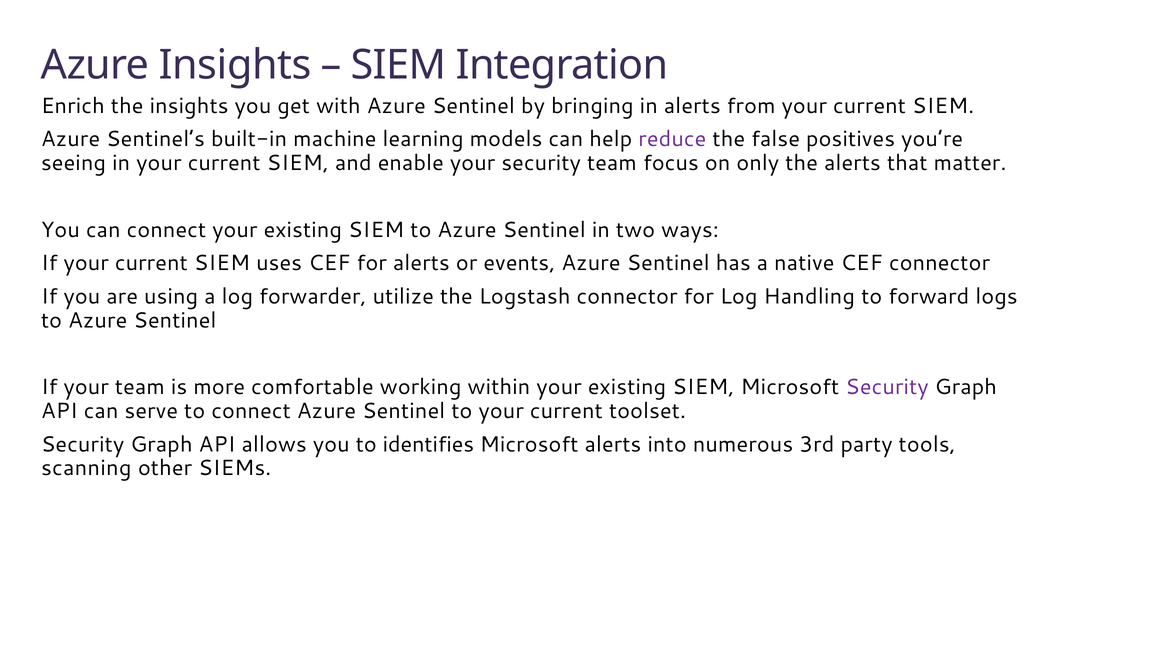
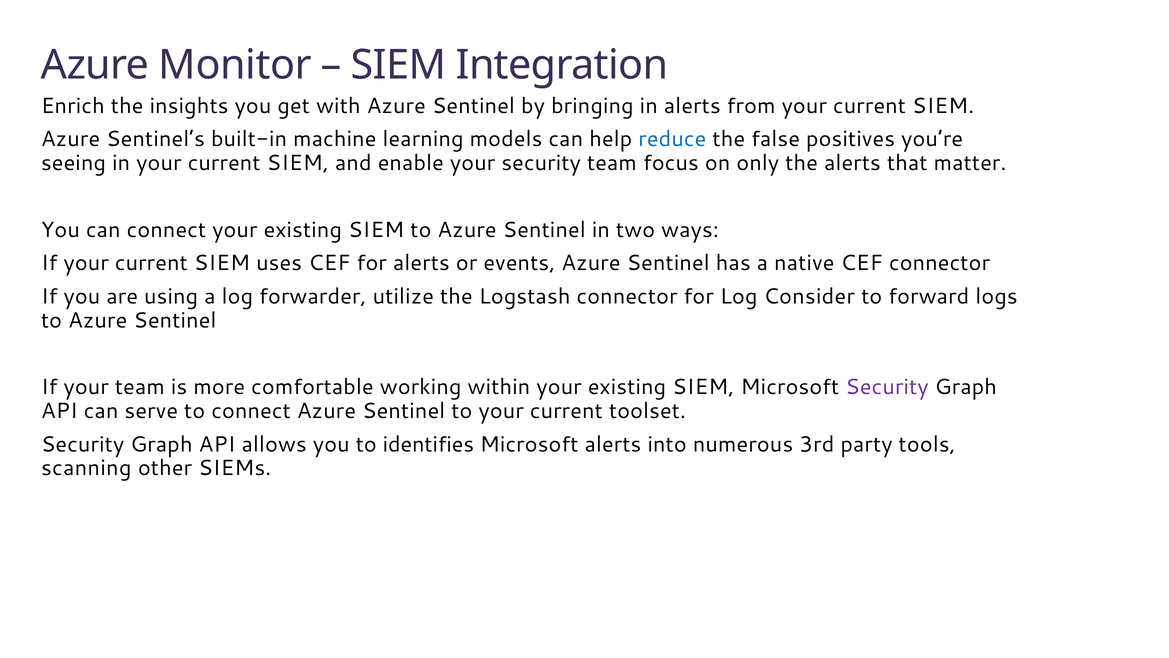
Azure Insights: Insights -> Monitor
reduce colour: purple -> blue
Handling: Handling -> Consider
